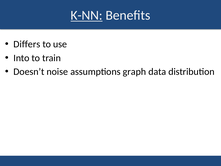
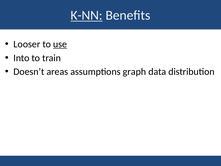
Differs: Differs -> Looser
use underline: none -> present
noise: noise -> areas
